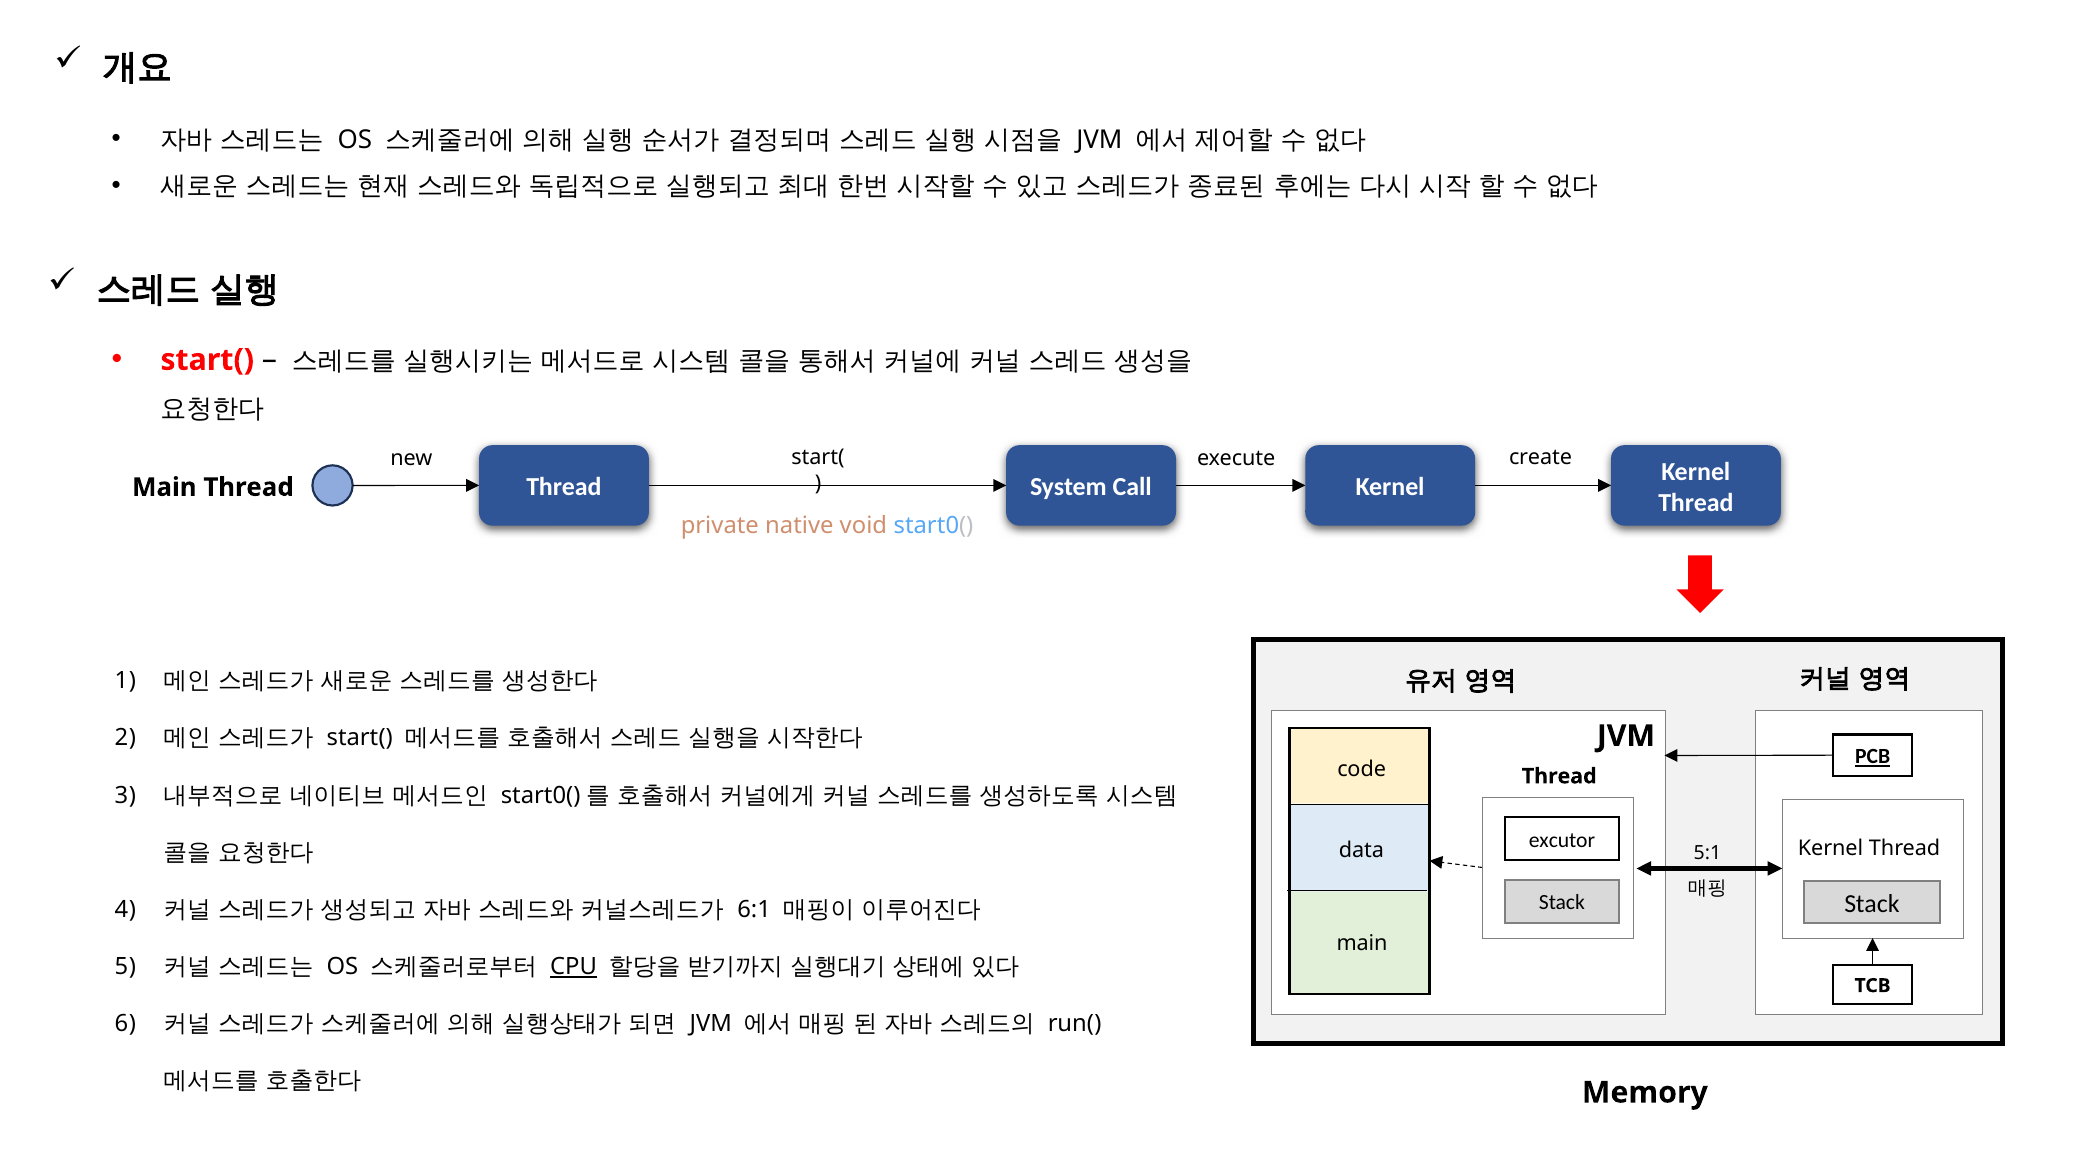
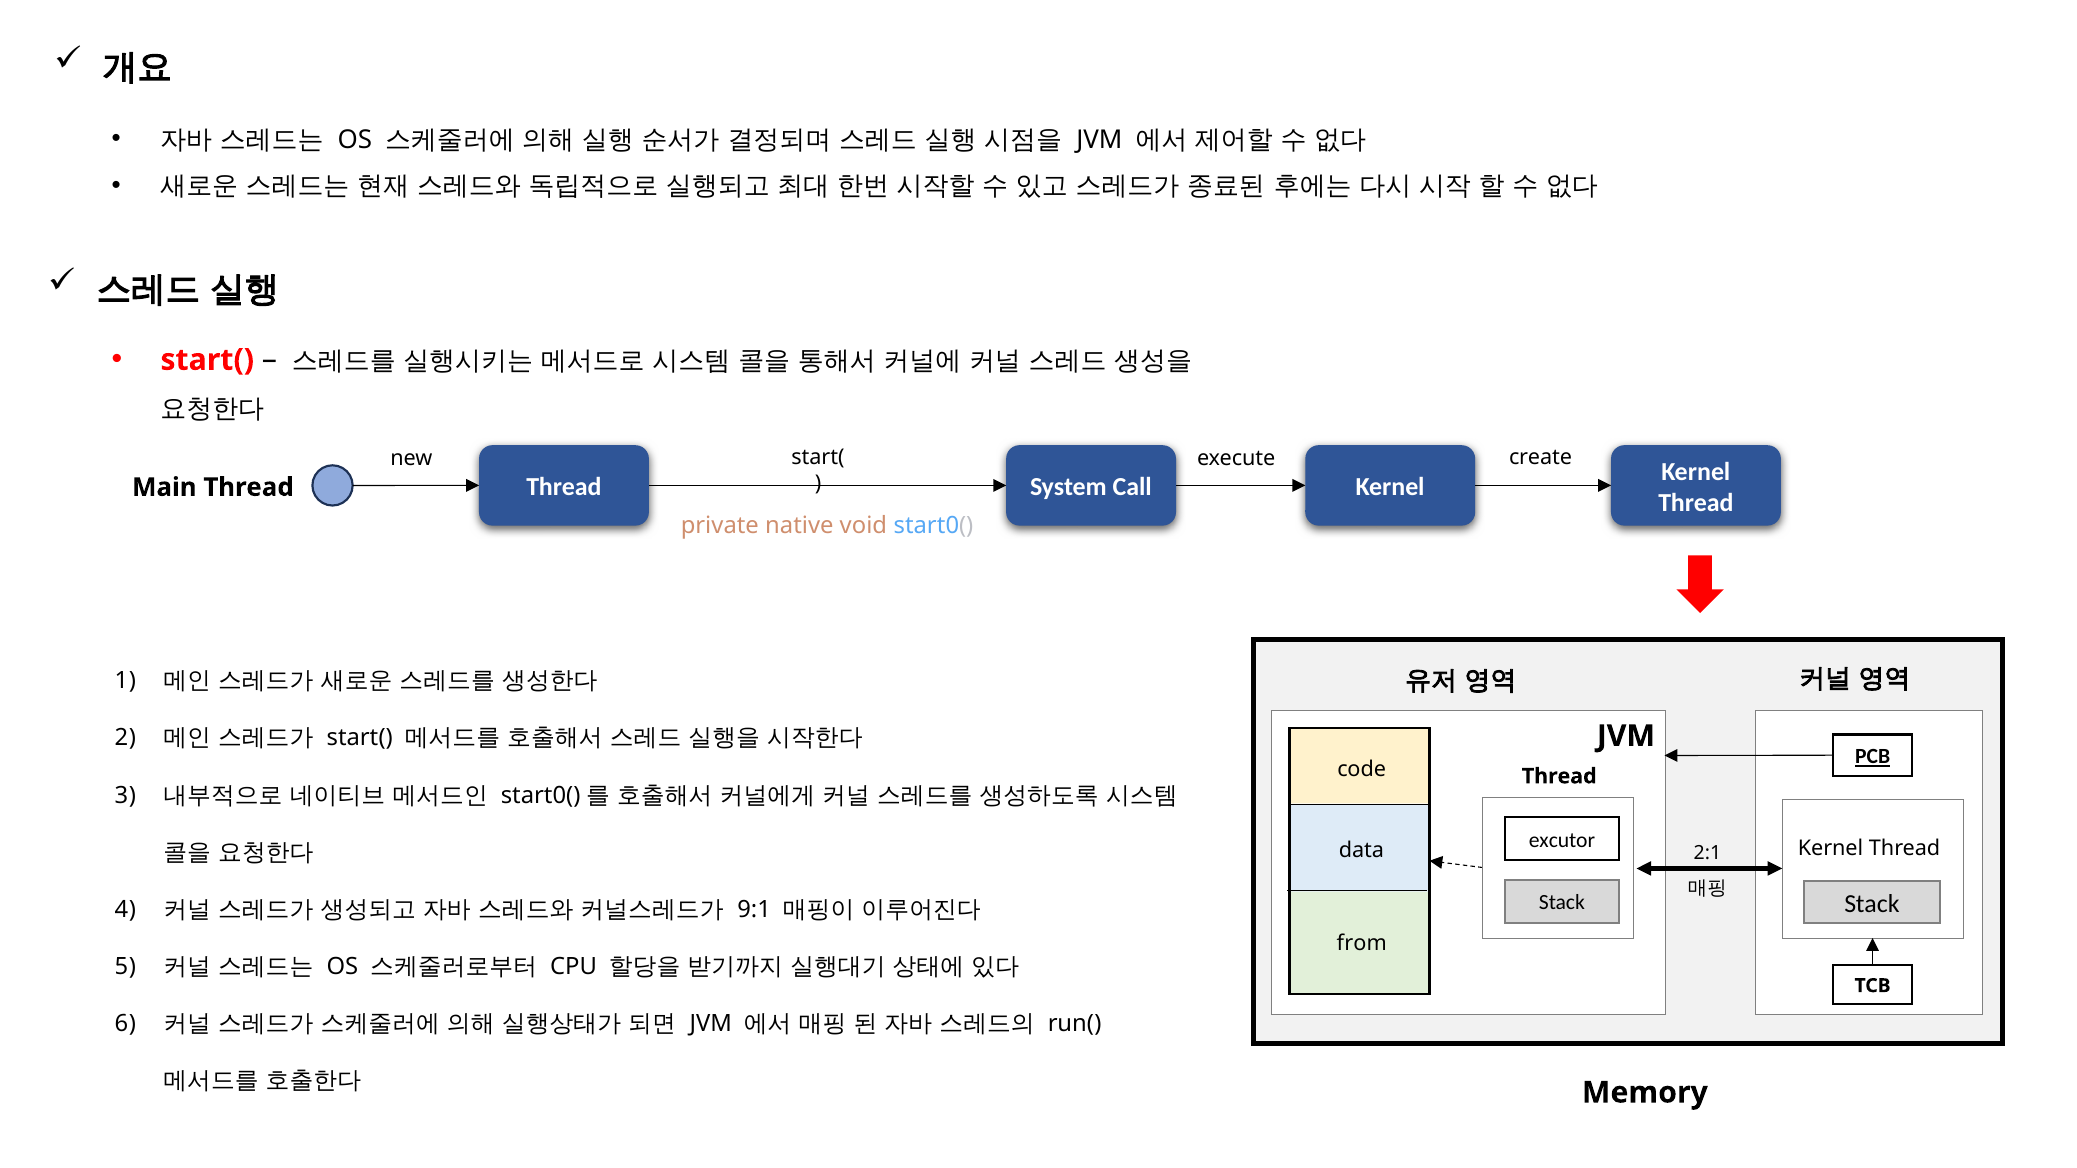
5:1: 5:1 -> 2:1
6:1: 6:1 -> 9:1
main at (1362, 944): main -> from
CPU underline: present -> none
